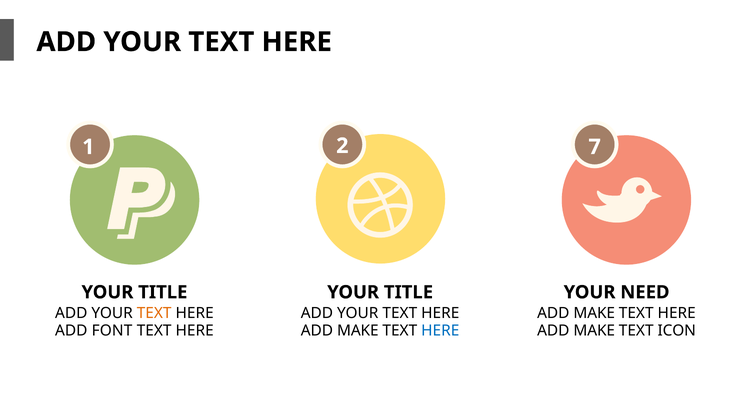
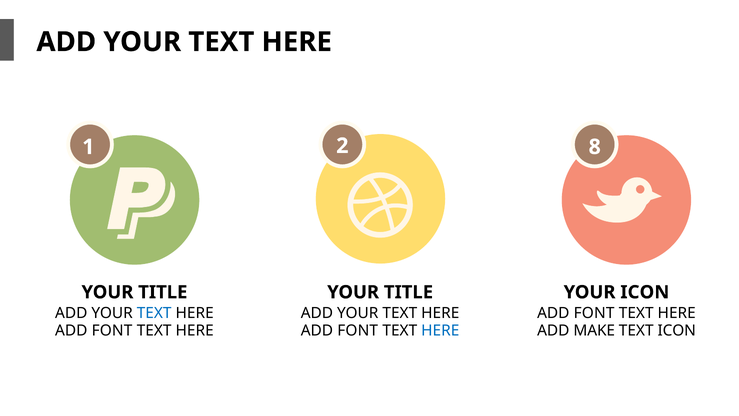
7: 7 -> 8
YOUR NEED: NEED -> ICON
TEXT at (154, 313) colour: orange -> blue
MAKE at (594, 313): MAKE -> FONT
MAKE at (358, 331): MAKE -> FONT
